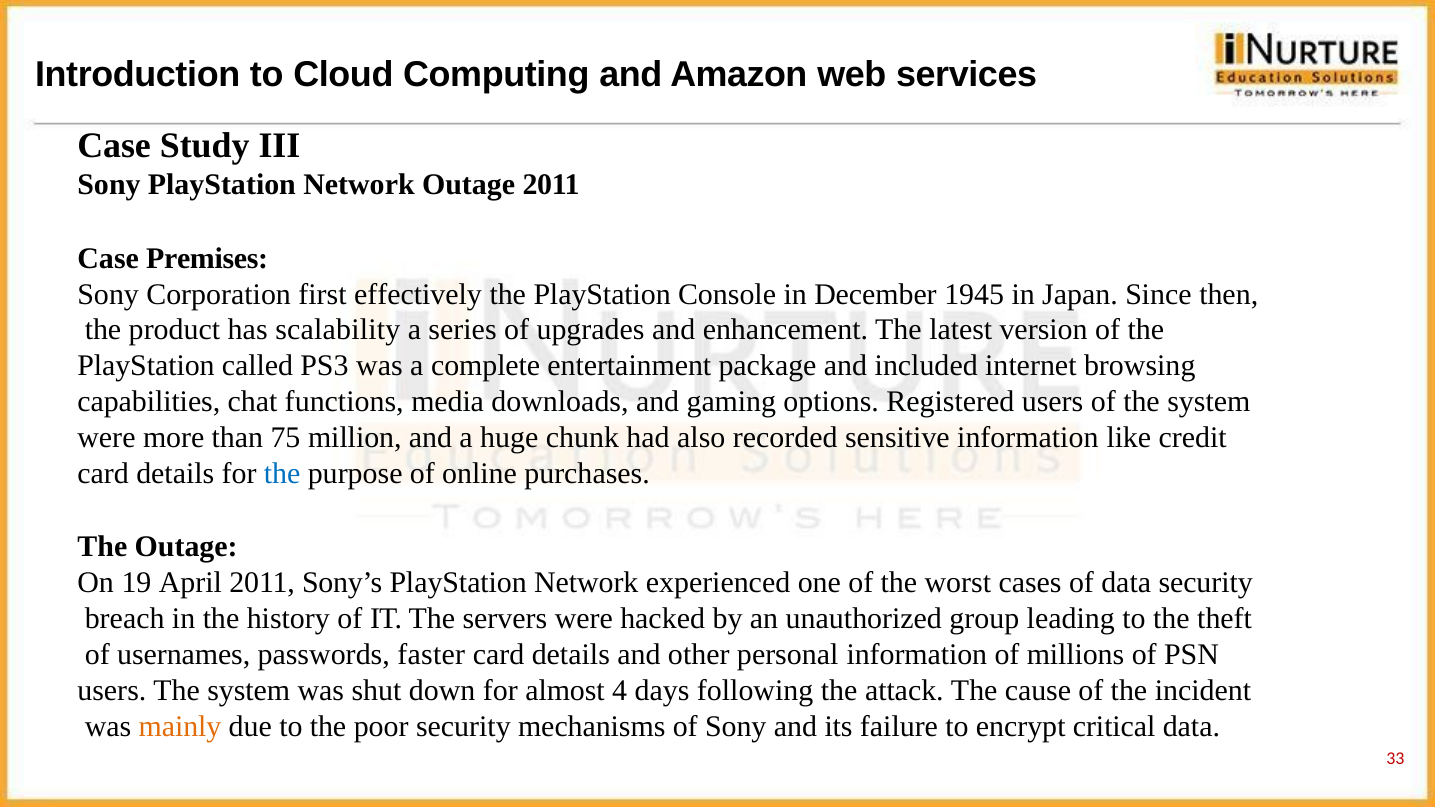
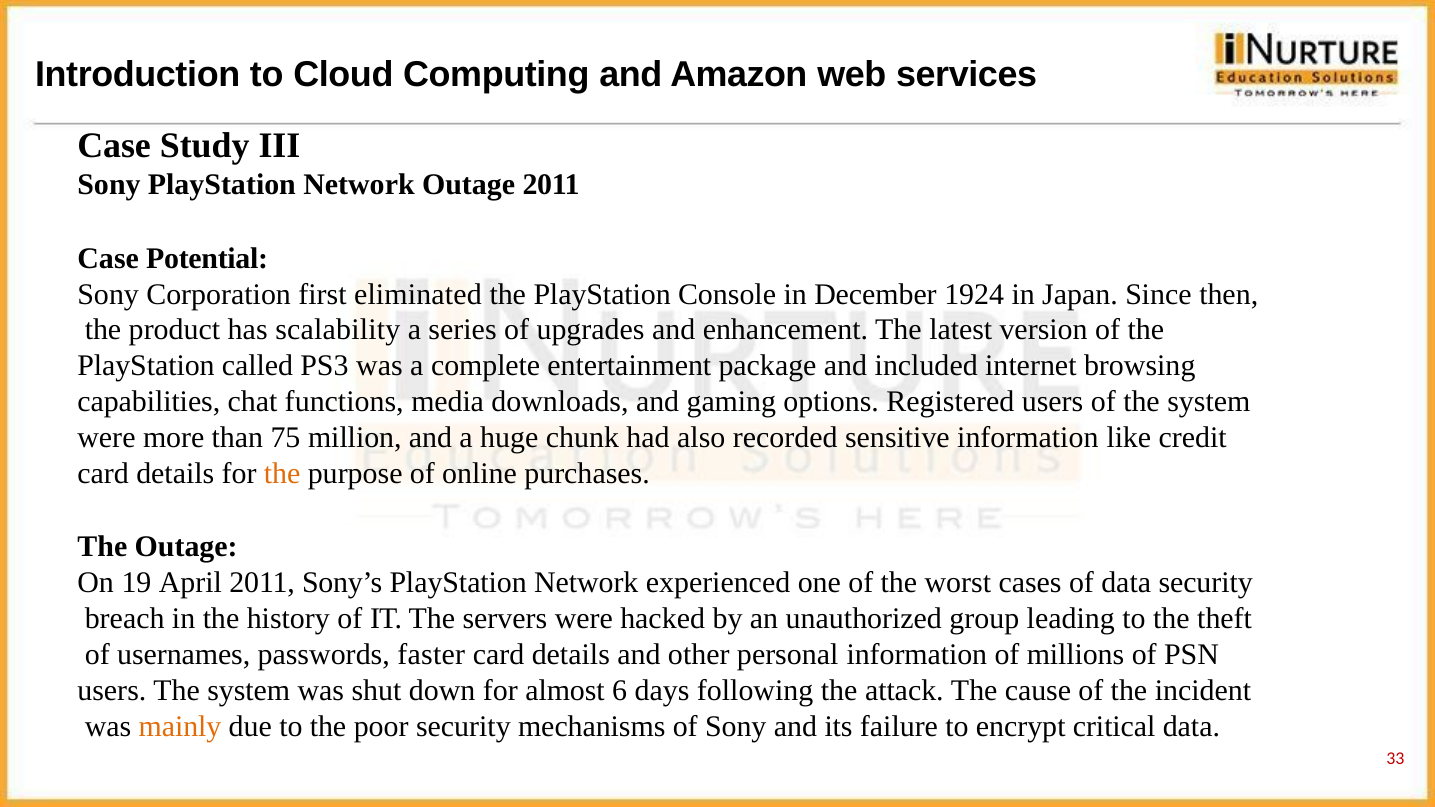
Premises: Premises -> Potential
effectively: effectively -> eliminated
1945: 1945 -> 1924
the at (282, 474) colour: blue -> orange
4: 4 -> 6
